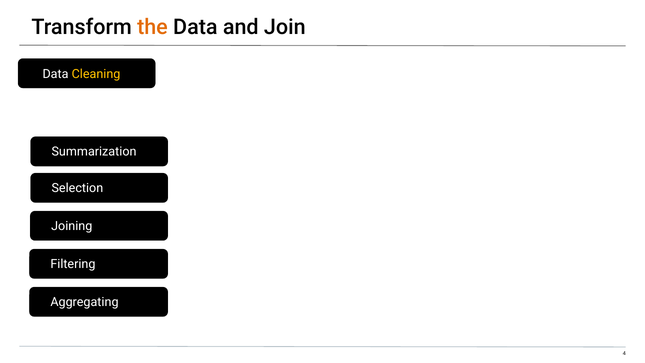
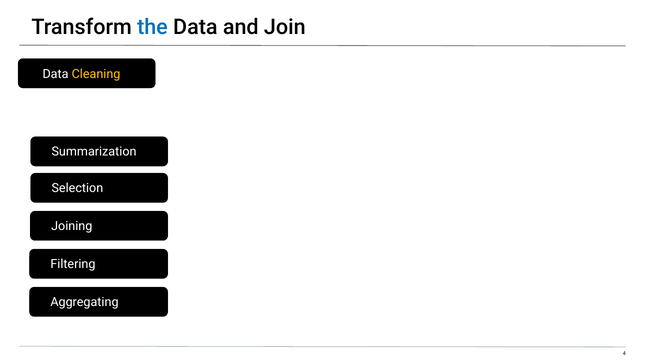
the colour: orange -> blue
